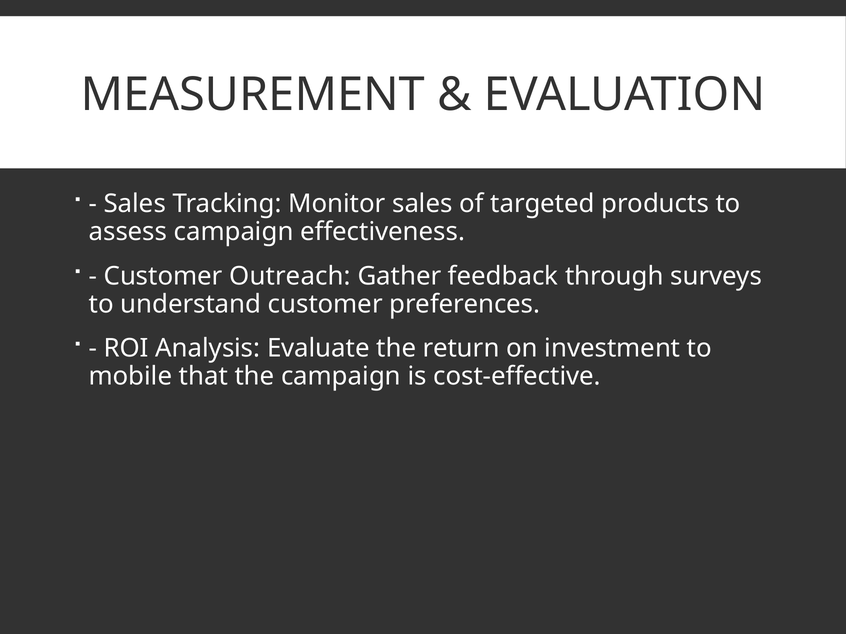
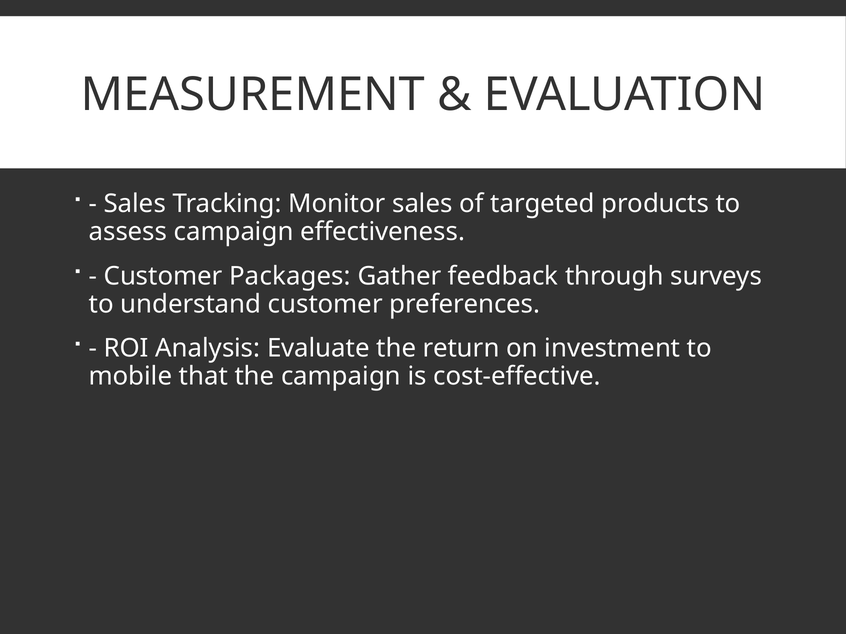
Outreach: Outreach -> Packages
